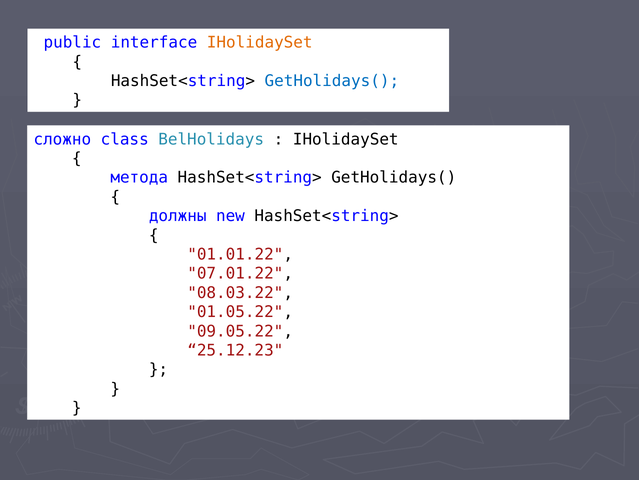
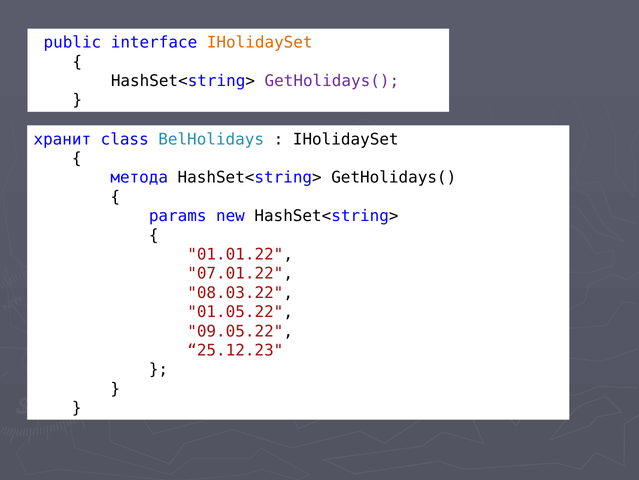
GetHolidays( at (332, 81) colour: blue -> purple
сложно: сложно -> хранит
должны: должны -> params
